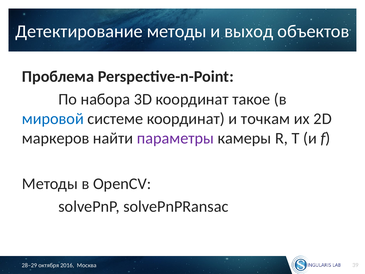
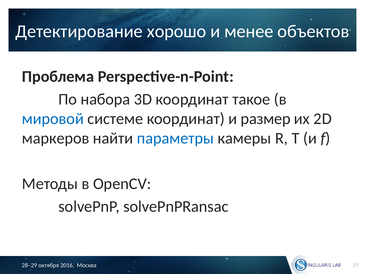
Детектирование методы: методы -> хорошо
выход: выход -> менее
точкам: точкам -> размер
параметры colour: purple -> blue
